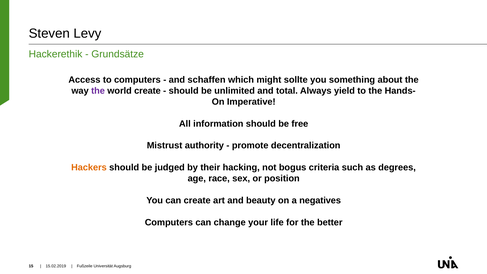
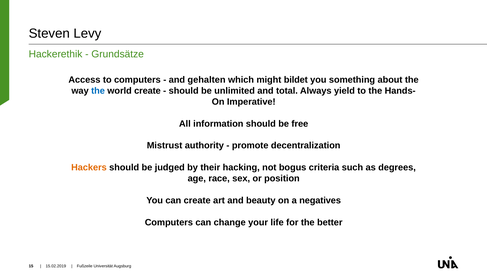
schaffen: schaffen -> gehalten
sollte: sollte -> bildet
the at (98, 91) colour: purple -> blue
